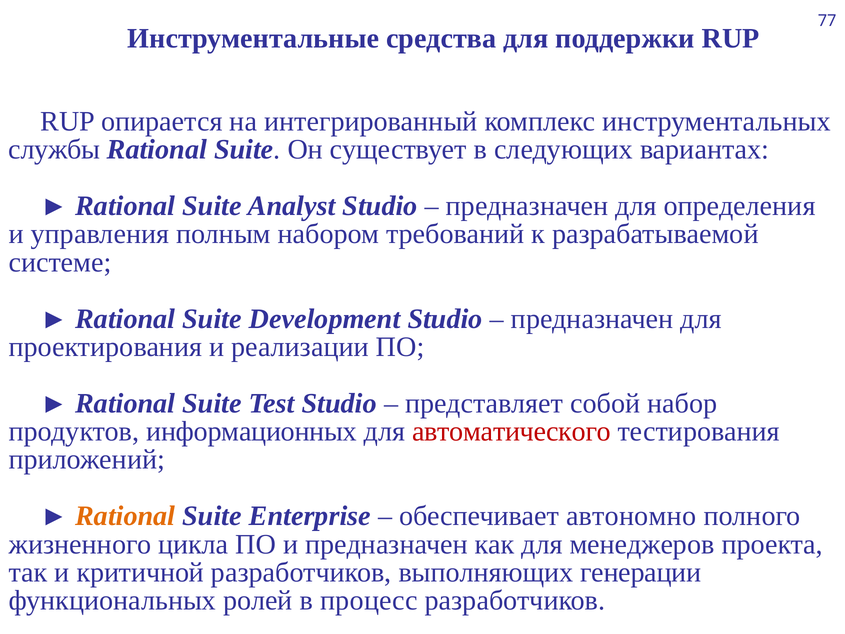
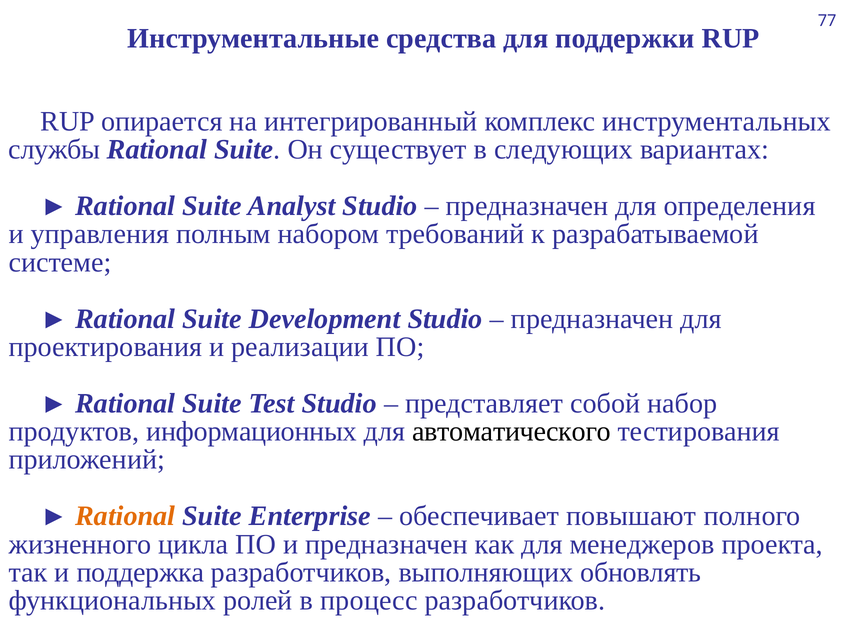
автоматического colour: red -> black
автономно: автономно -> повышают
критичной: критичной -> поддержка
генерации: генерации -> обновлять
